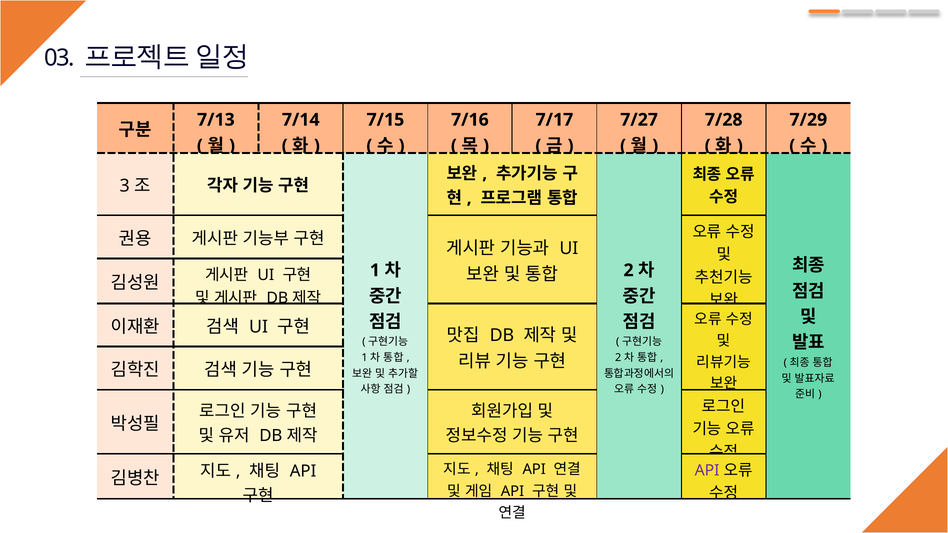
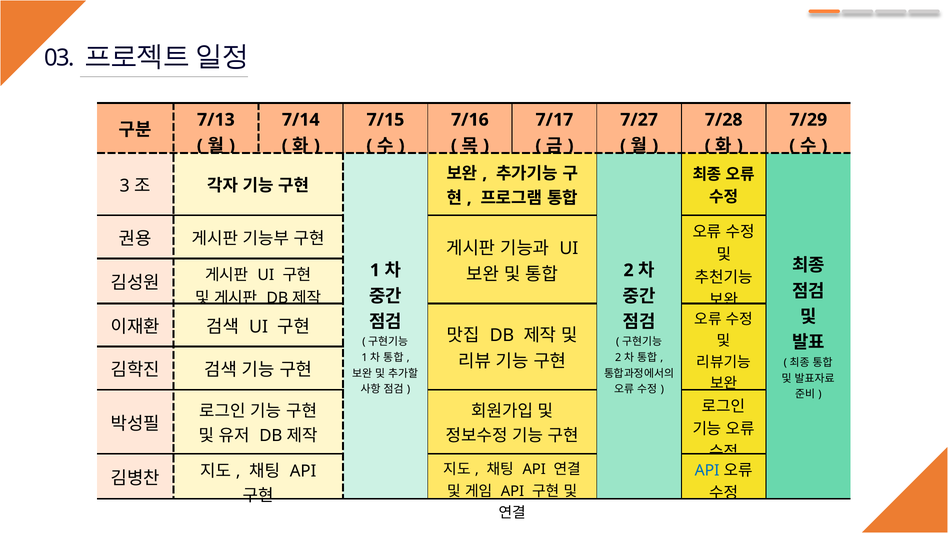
API at (707, 471) colour: purple -> blue
